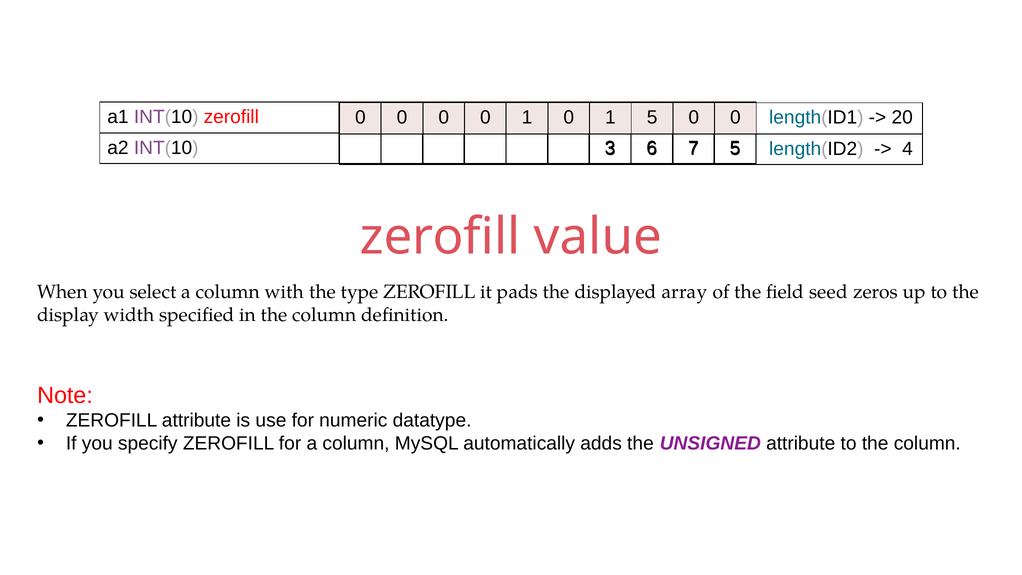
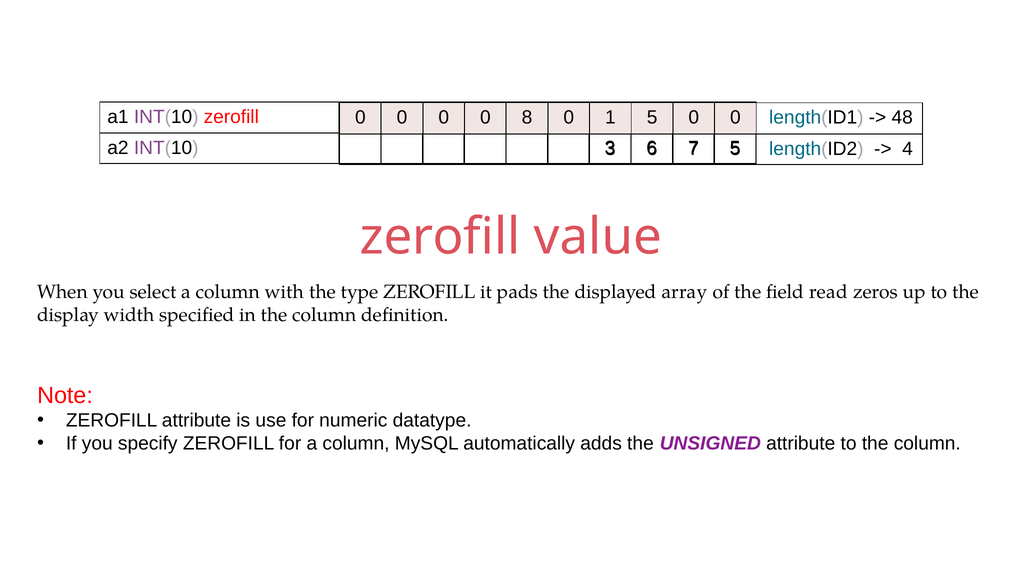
0 0 1: 1 -> 8
20: 20 -> 48
seed: seed -> read
